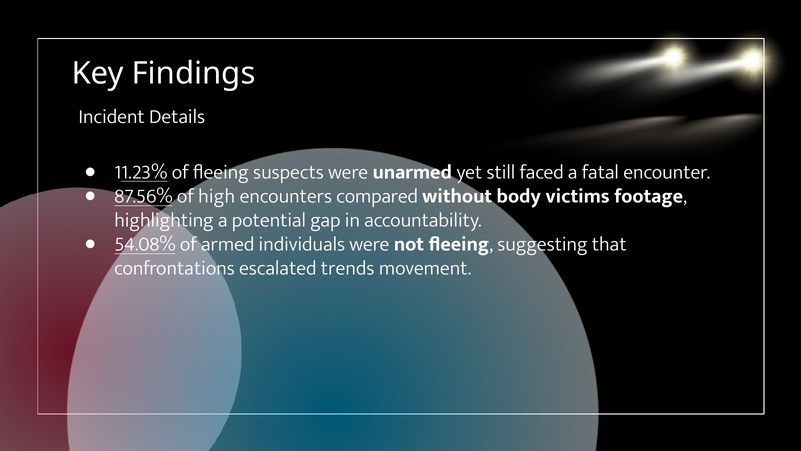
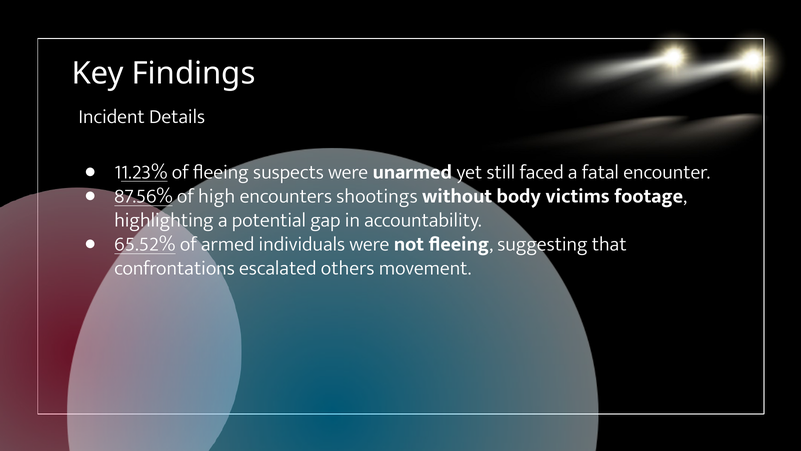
compared: compared -> shootings
54.08%: 54.08% -> 65.52%
trends: trends -> others
